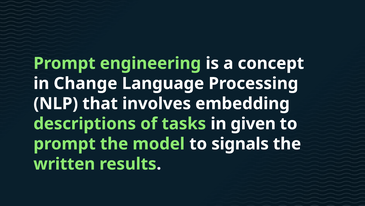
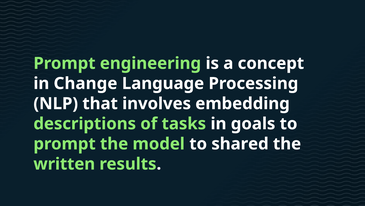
given: given -> goals
signals: signals -> shared
